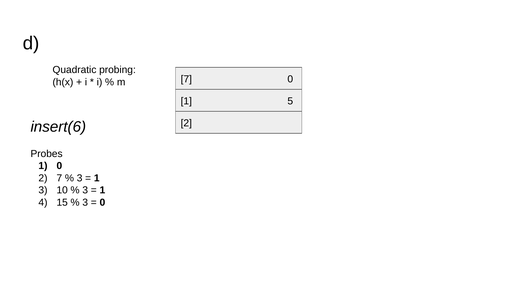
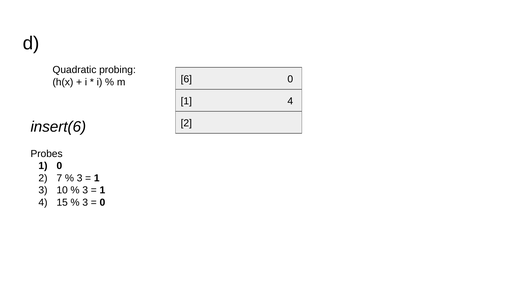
7 at (186, 79): 7 -> 6
5 at (290, 101): 5 -> 4
